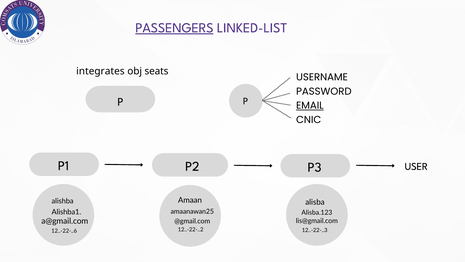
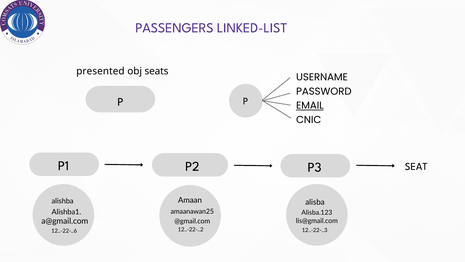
PASSENGERS underline: present -> none
integrates: integrates -> presented
USER: USER -> SEAT
